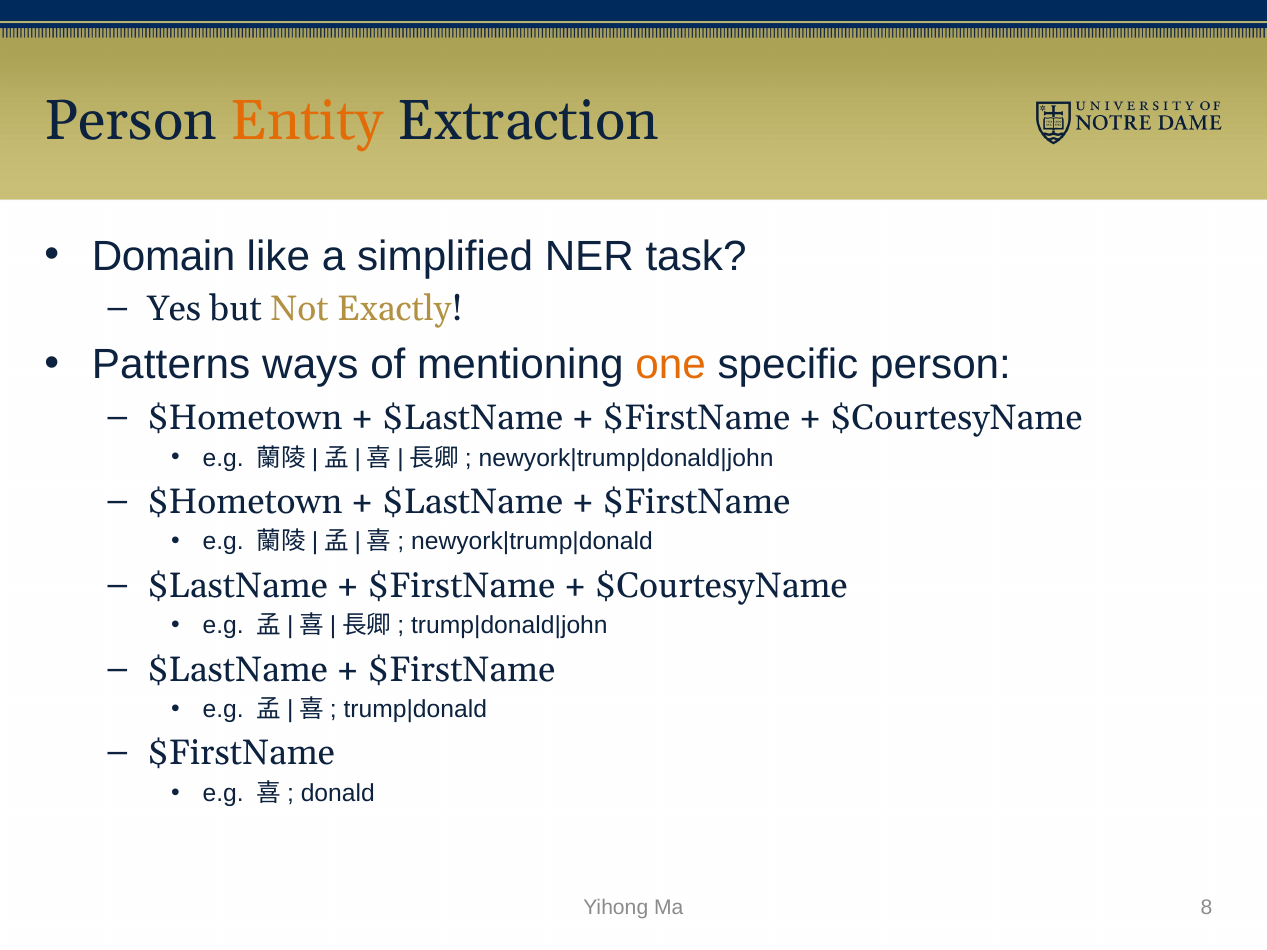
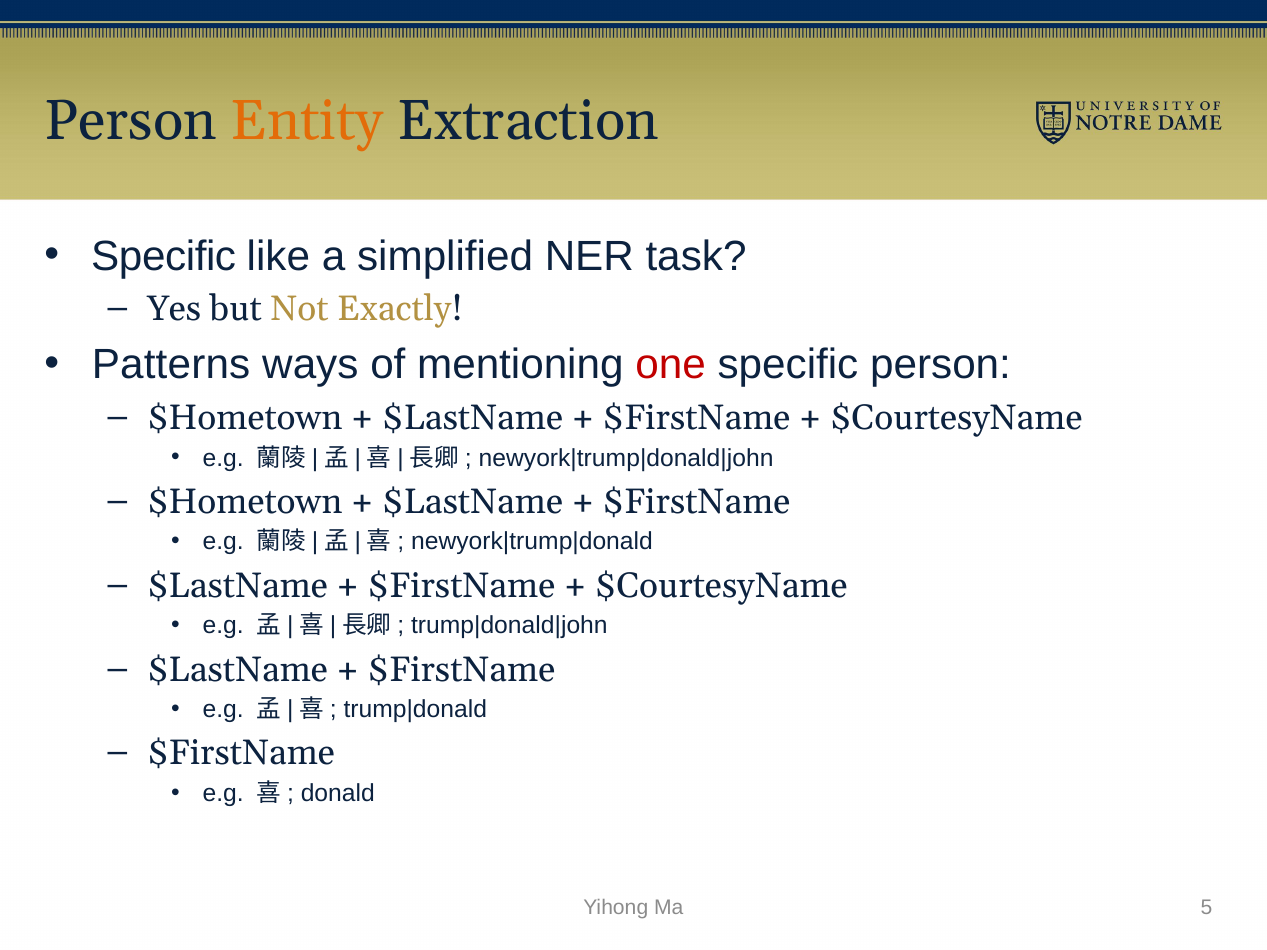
Domain at (164, 256): Domain -> Specific
one colour: orange -> red
8: 8 -> 5
